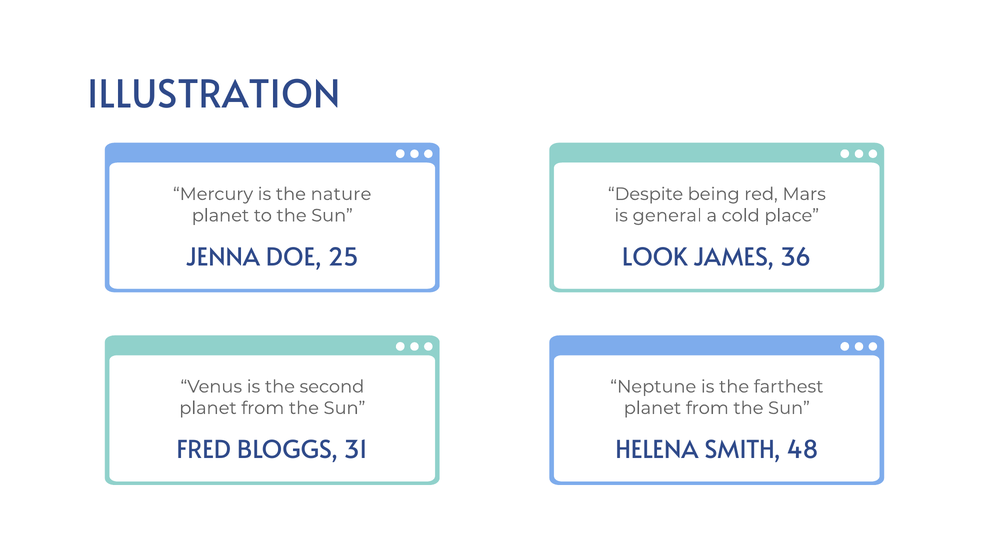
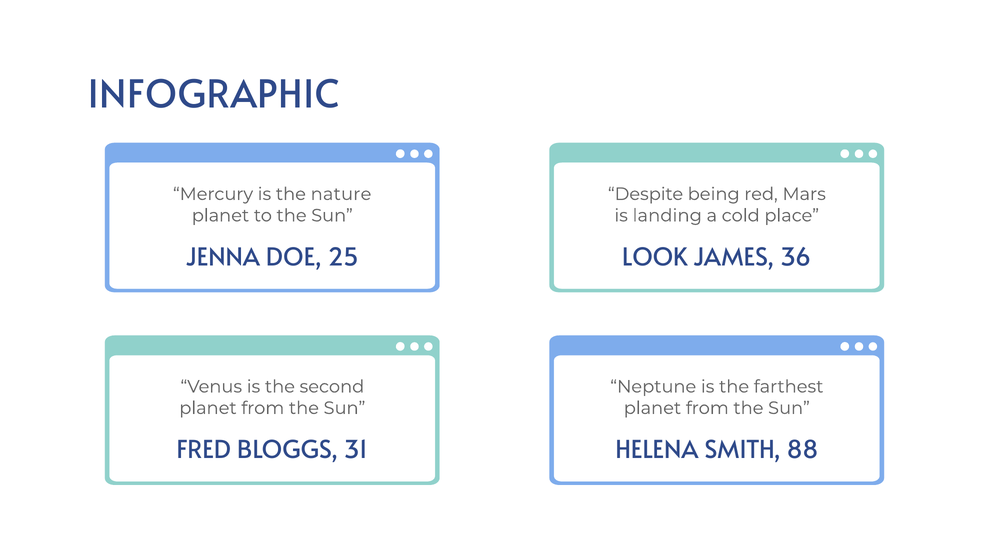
ILLUSTRATION: ILLUSTRATION -> INFOGRAPHIC
general: general -> landing
48: 48 -> 88
